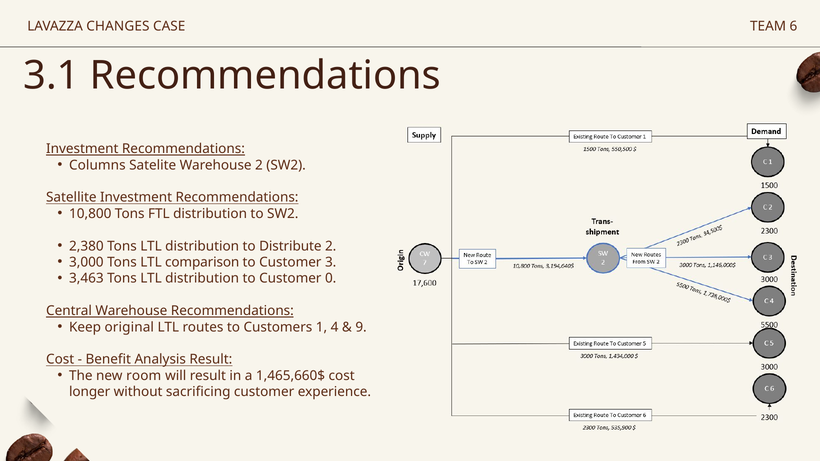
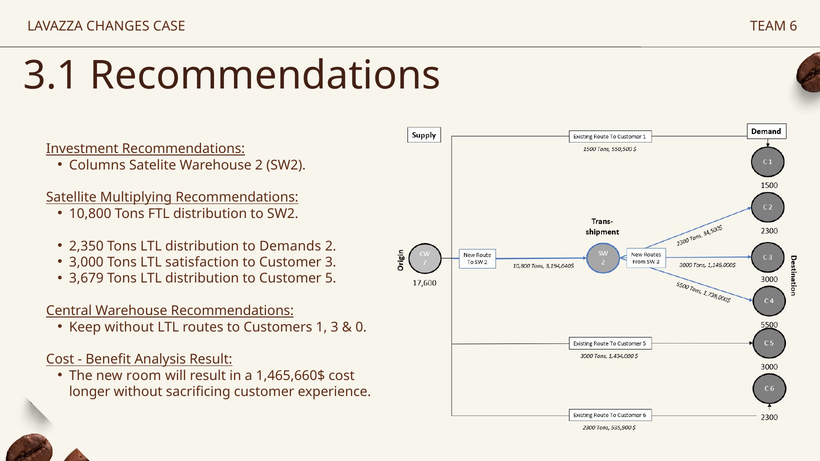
Satellite Investment: Investment -> Multiplying
2,380: 2,380 -> 2,350
Distribute: Distribute -> Demands
comparison: comparison -> satisfaction
3,463: 3,463 -> 3,679
0: 0 -> 5
Keep original: original -> without
1 4: 4 -> 3
9: 9 -> 0
